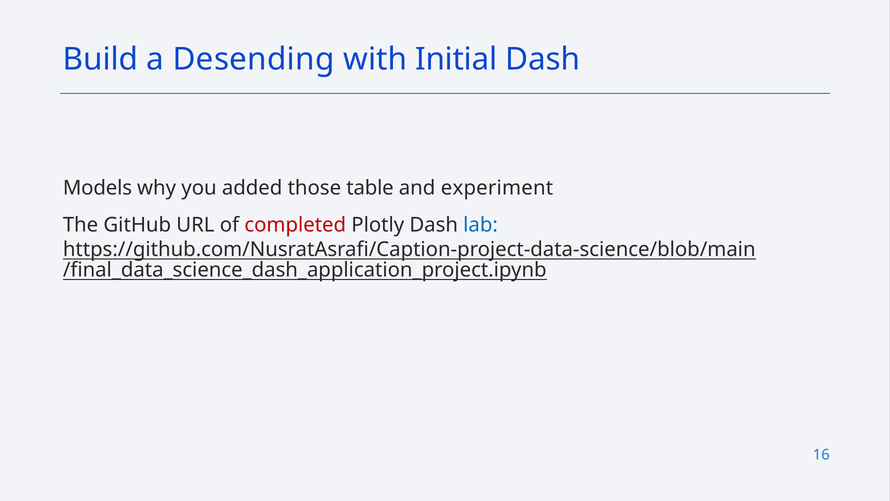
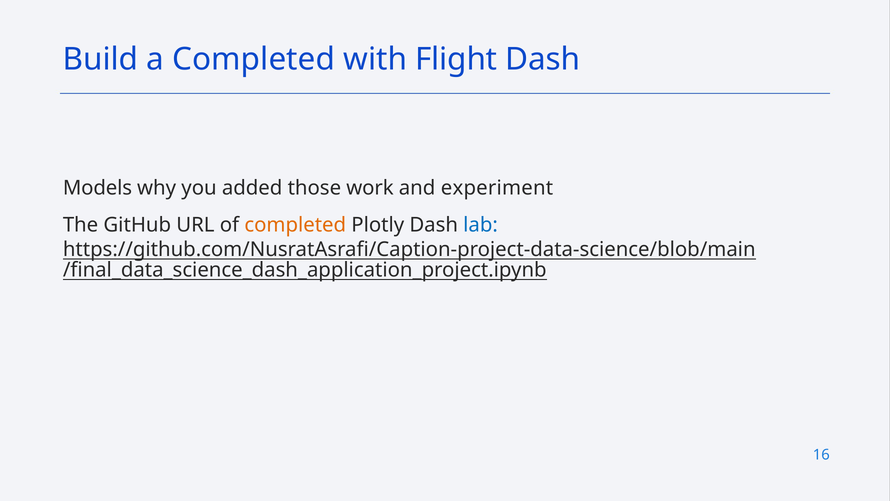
a Desending: Desending -> Completed
Initial: Initial -> Flight
table: table -> work
completed at (295, 225) colour: red -> orange
